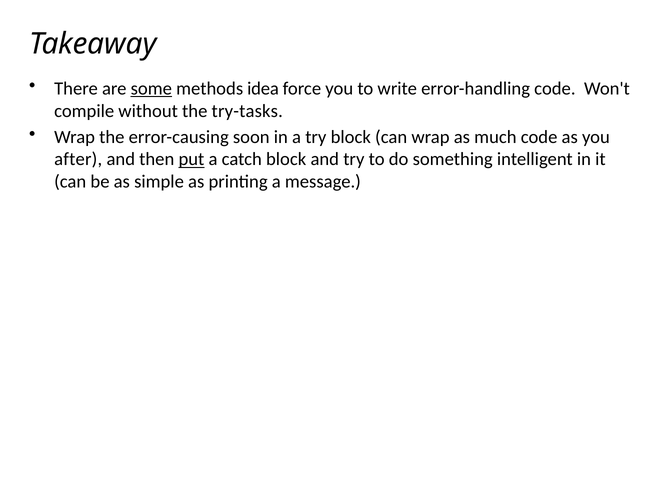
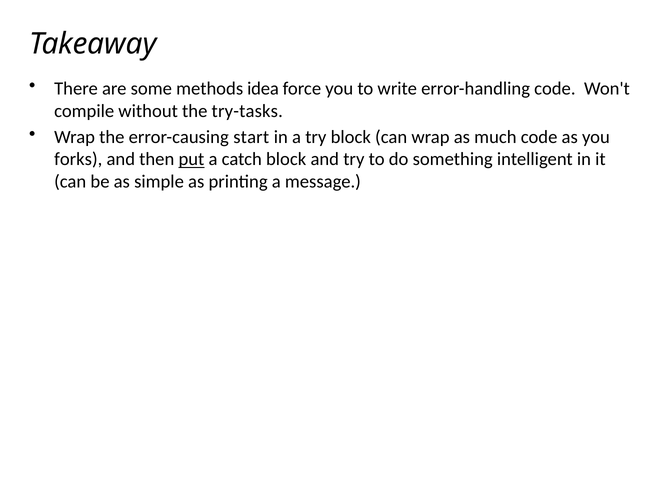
some underline: present -> none
soon: soon -> start
after: after -> forks
